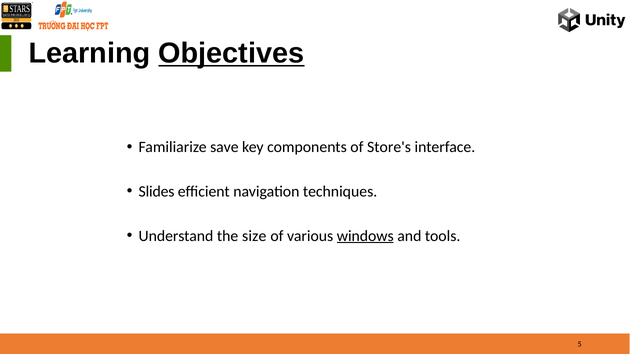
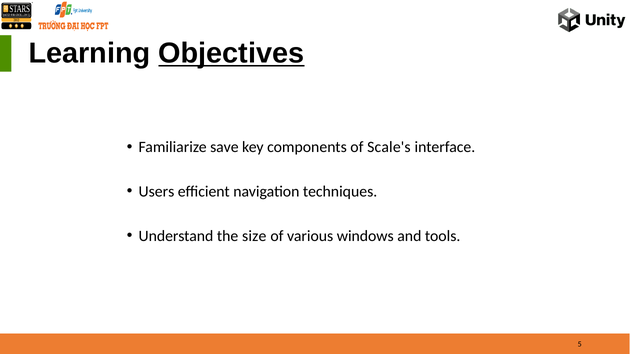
Store's: Store's -> Scale's
Slides: Slides -> Users
windows underline: present -> none
